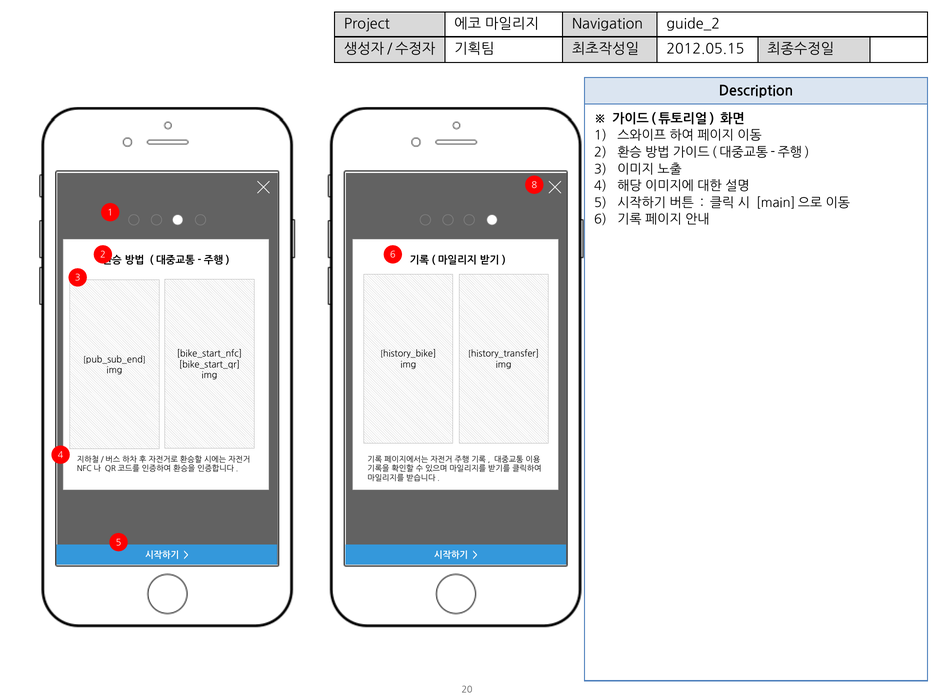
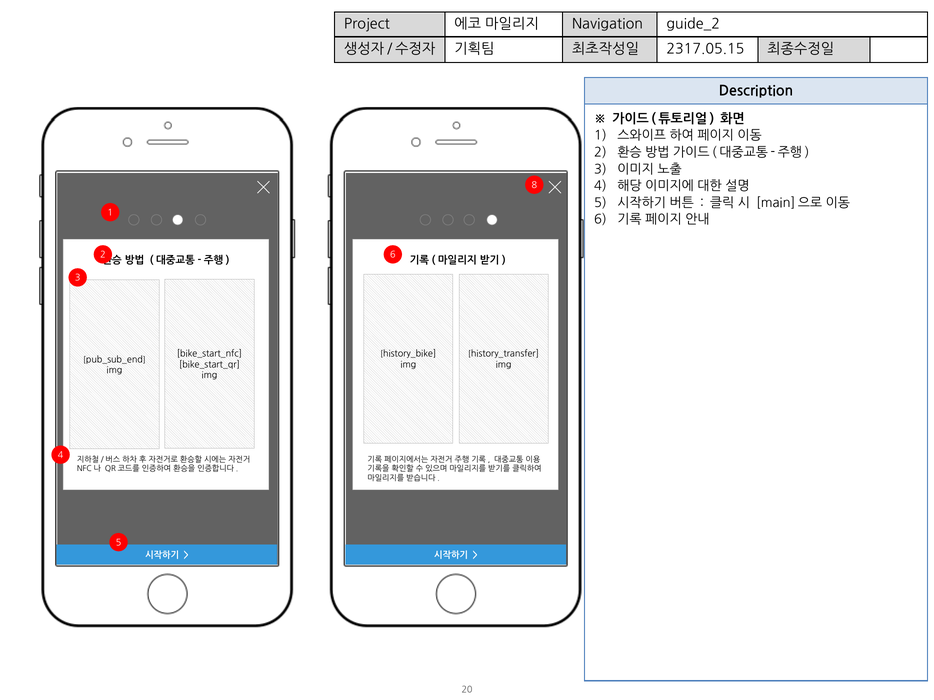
2012.05.15: 2012.05.15 -> 2317.05.15
